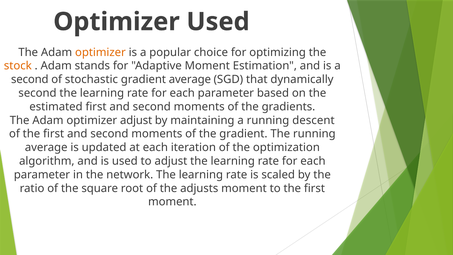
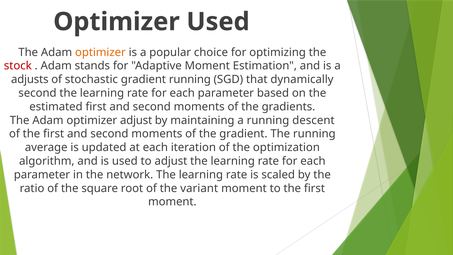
stock colour: orange -> red
second at (30, 79): second -> adjusts
gradient average: average -> running
adjusts: adjusts -> variant
